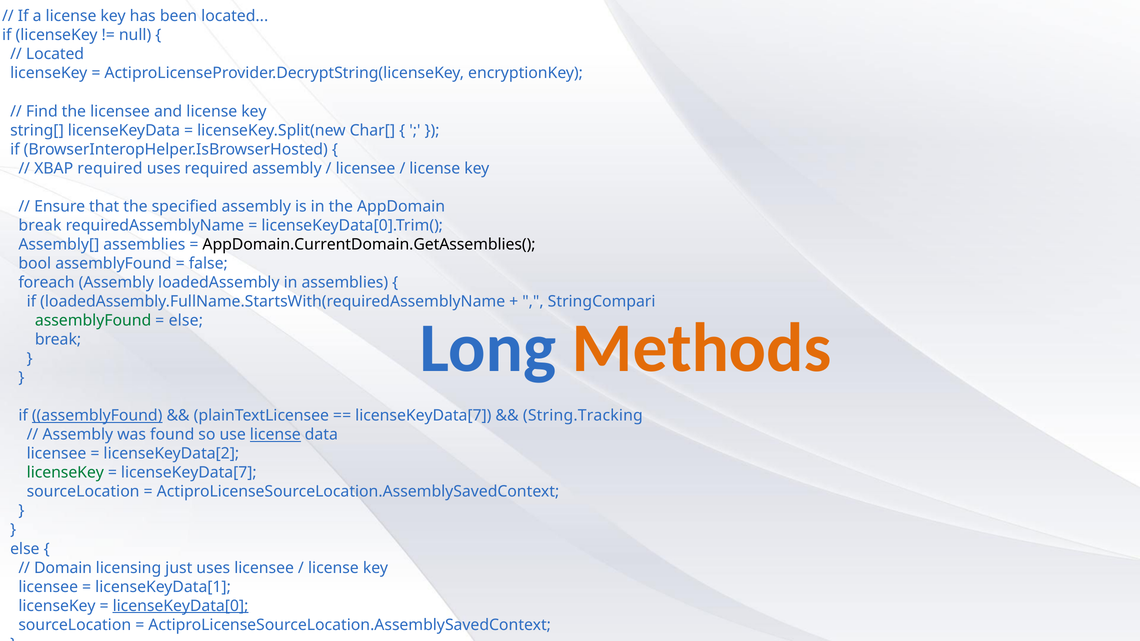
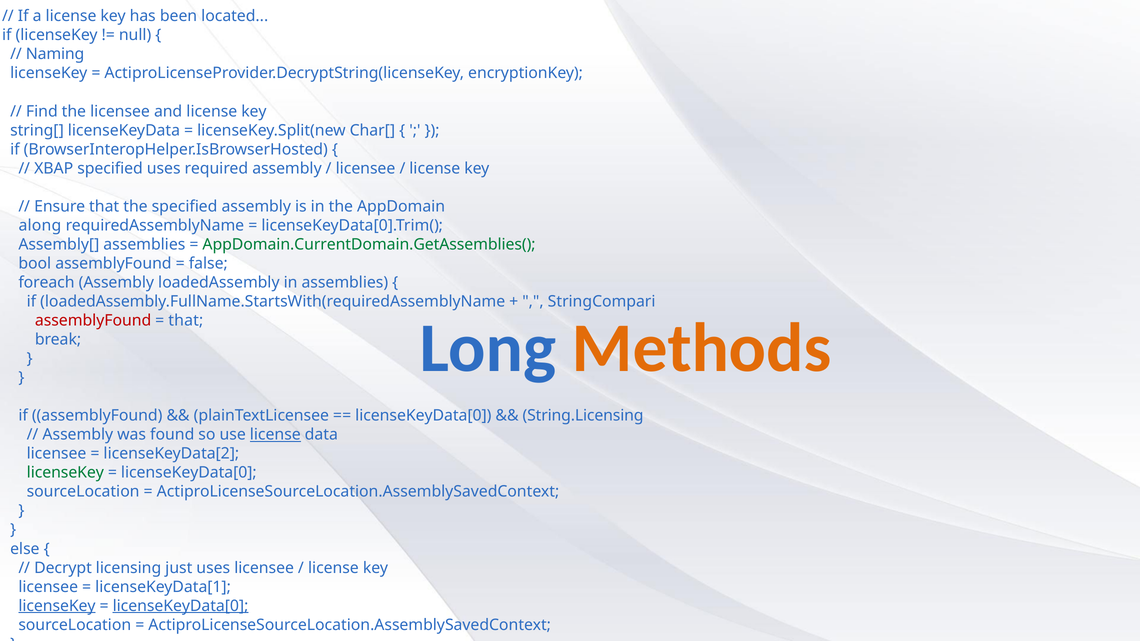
Located at (55, 54): Located -> Naming
XBAP required: required -> specified
break at (40, 226): break -> along
AppDomain.CurrentDomain.GetAssemblies( colour: black -> green
assemblyFound at (93, 321) colour: green -> red
else at (186, 321): else -> that
assemblyFound at (97, 416) underline: present -> none
licenseKeyData[7 at (423, 416): licenseKeyData[7 -> licenseKeyData[0
String.Tracking: String.Tracking -> String.Licensing
licenseKeyData[7 at (189, 473): licenseKeyData[7 -> licenseKeyData[0
Domain: Domain -> Decrypt
licenseKey at (57, 606) underline: none -> present
